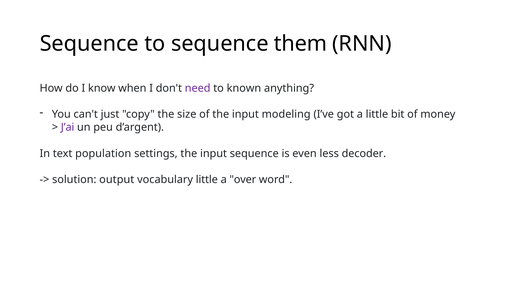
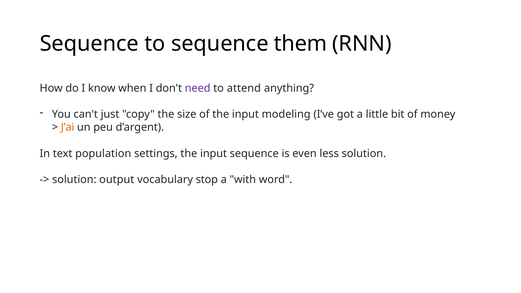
known: known -> attend
J’ai colour: purple -> orange
less decoder: decoder -> solution
vocabulary little: little -> stop
over: over -> with
